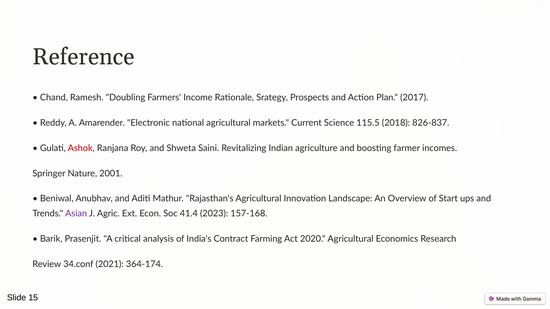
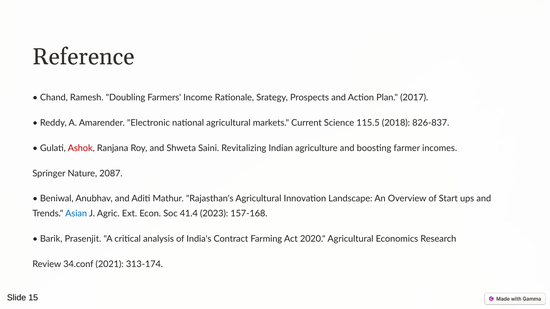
2001: 2001 -> 2087
Asian colour: purple -> blue
364-174: 364-174 -> 313-174
